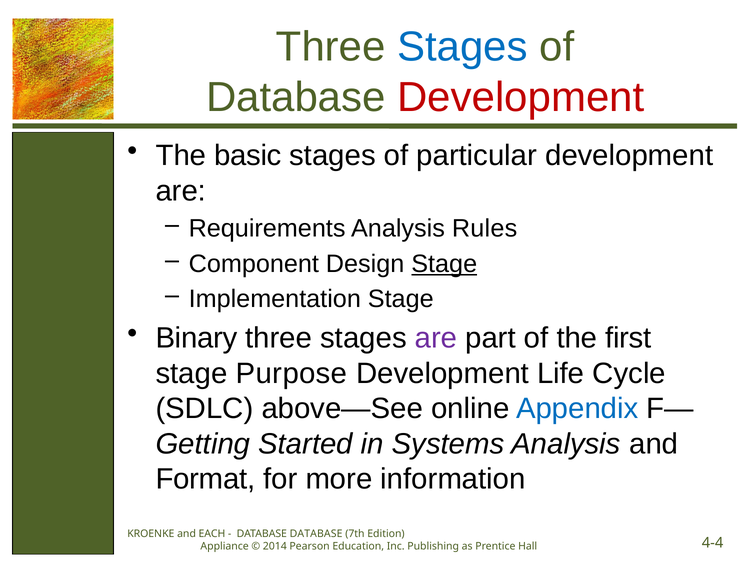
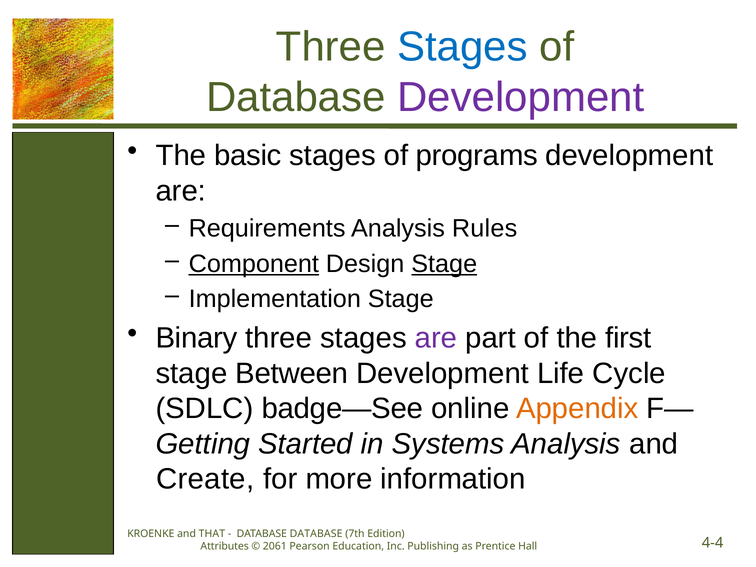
Development at (521, 97) colour: red -> purple
particular: particular -> programs
Component underline: none -> present
Purpose: Purpose -> Between
above—See: above—See -> badge—See
Appendix colour: blue -> orange
Format: Format -> Create
EACH: EACH -> THAT
Appliance: Appliance -> Attributes
2014: 2014 -> 2061
